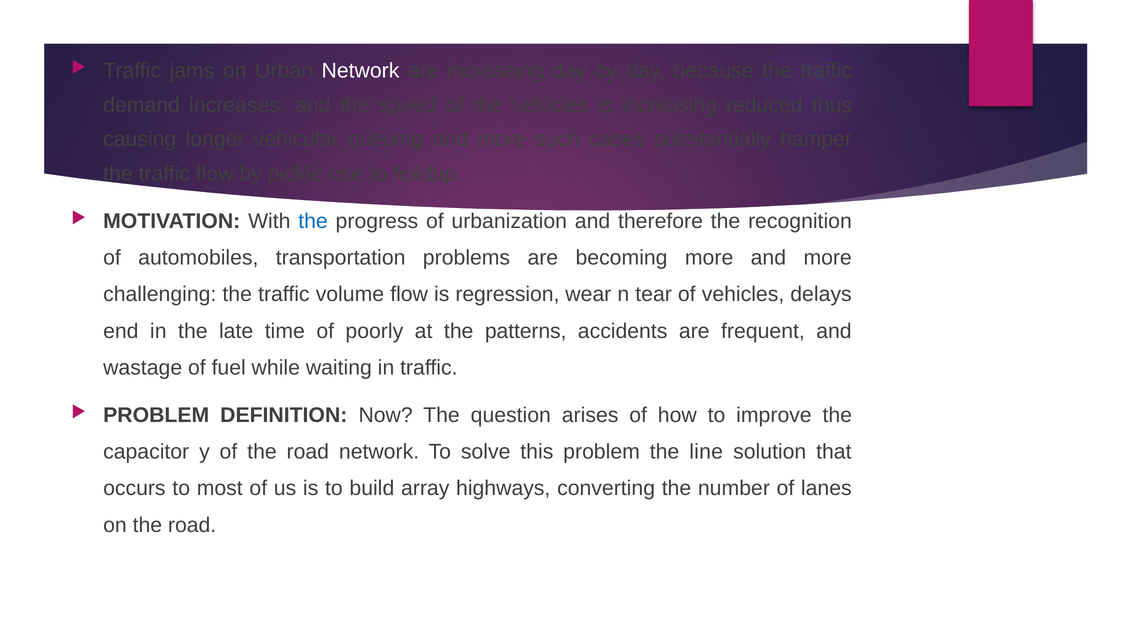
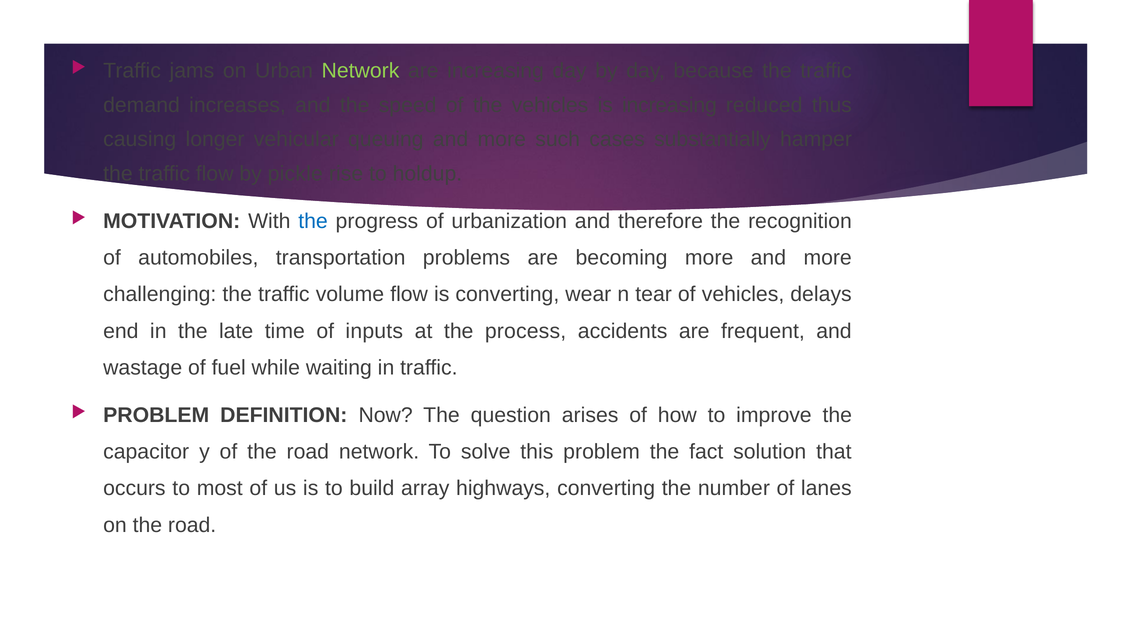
Network at (360, 71) colour: white -> light green
is regression: regression -> converting
poorly: poorly -> inputs
patterns: patterns -> process
line: line -> fact
